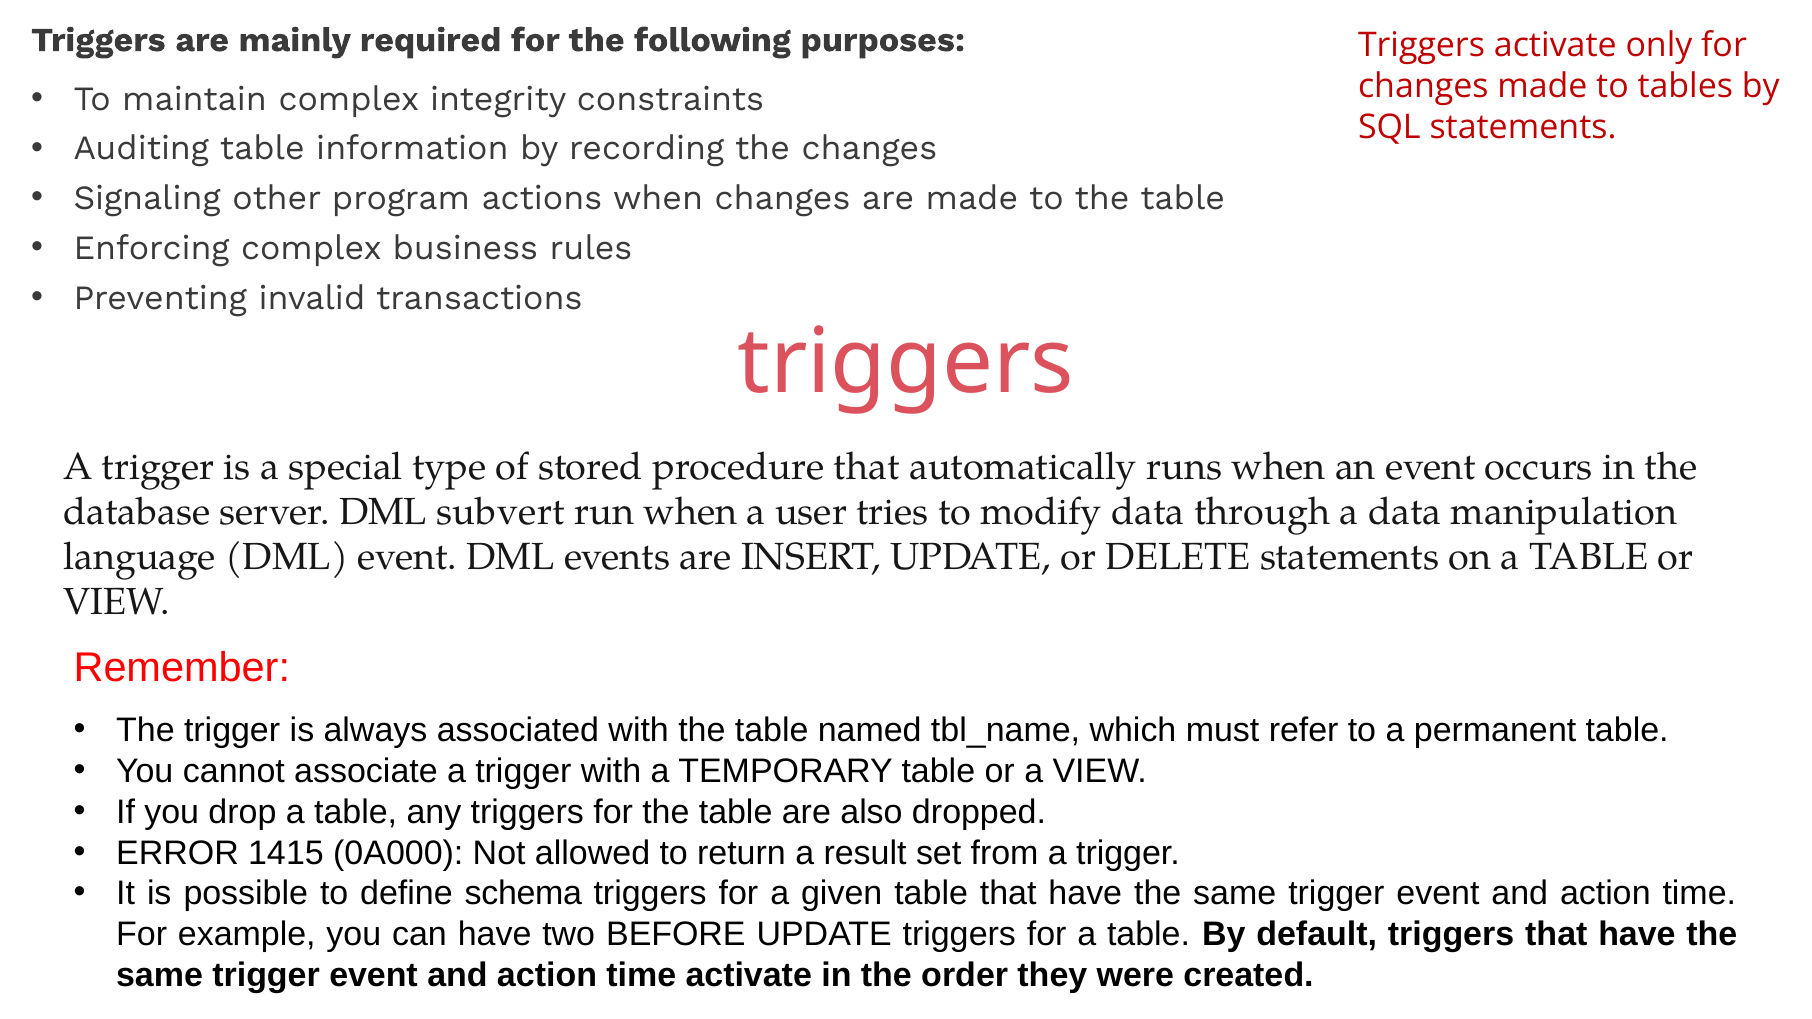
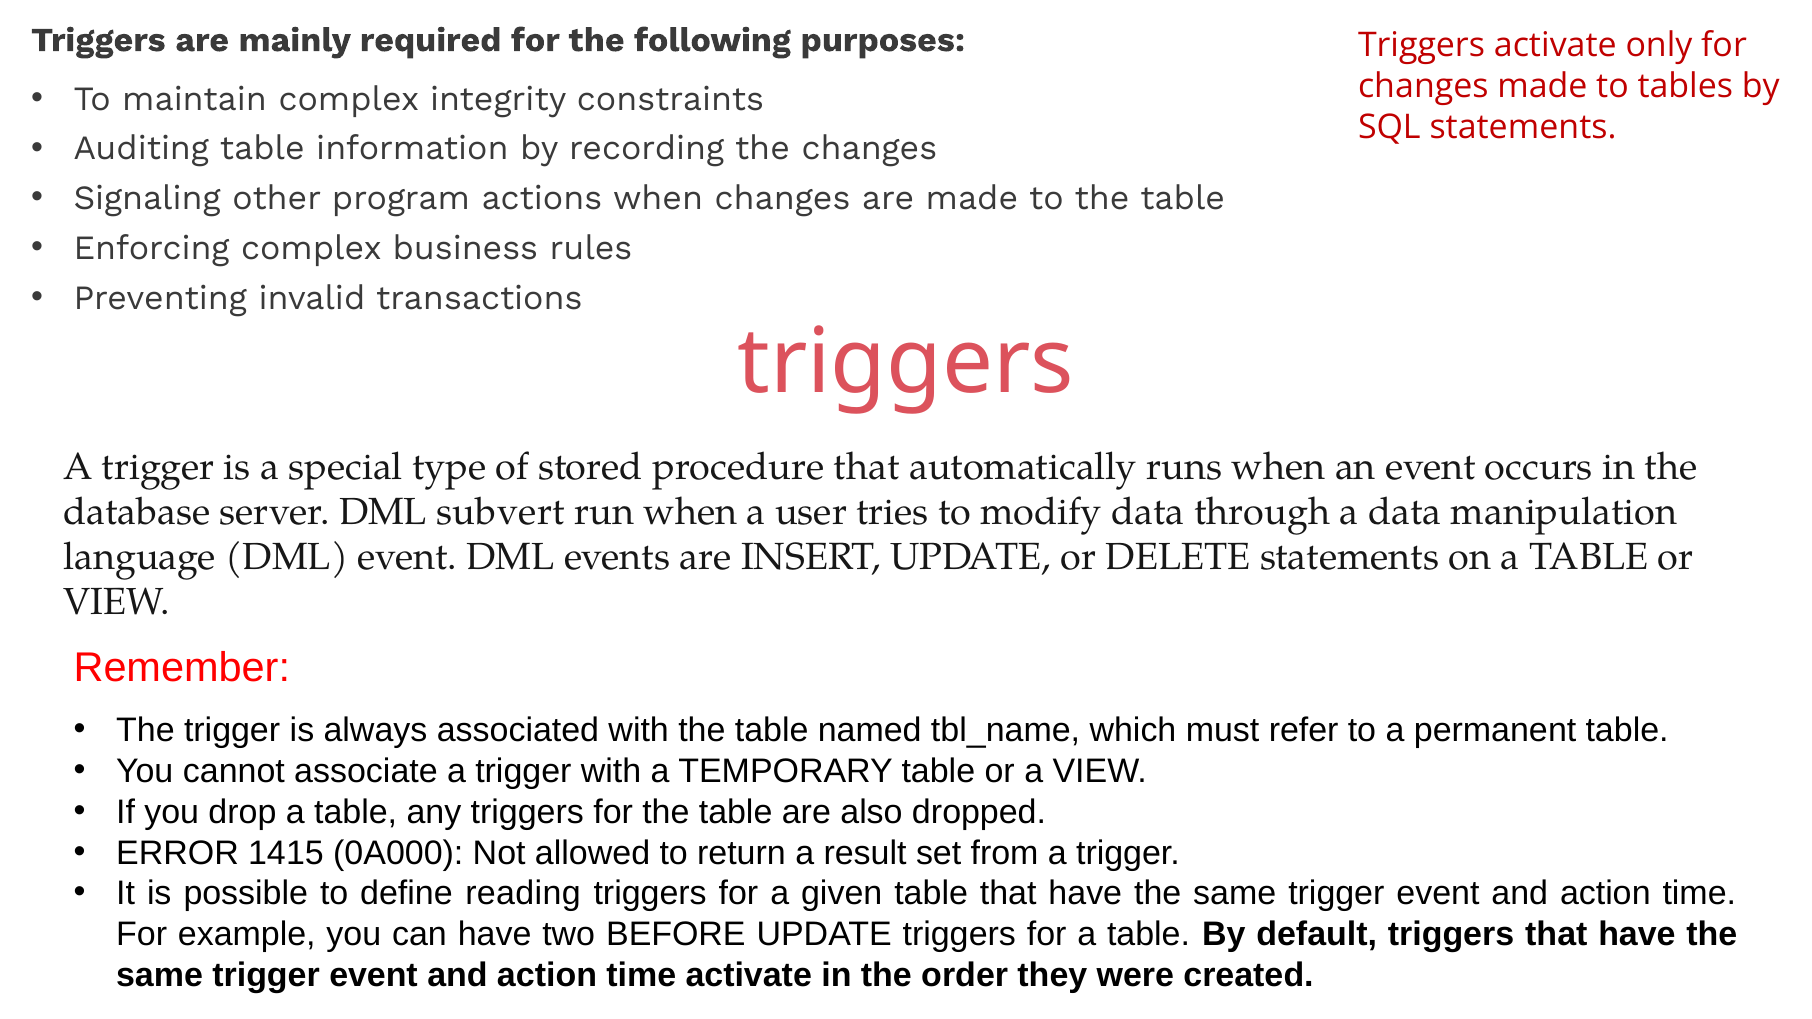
schema: schema -> reading
